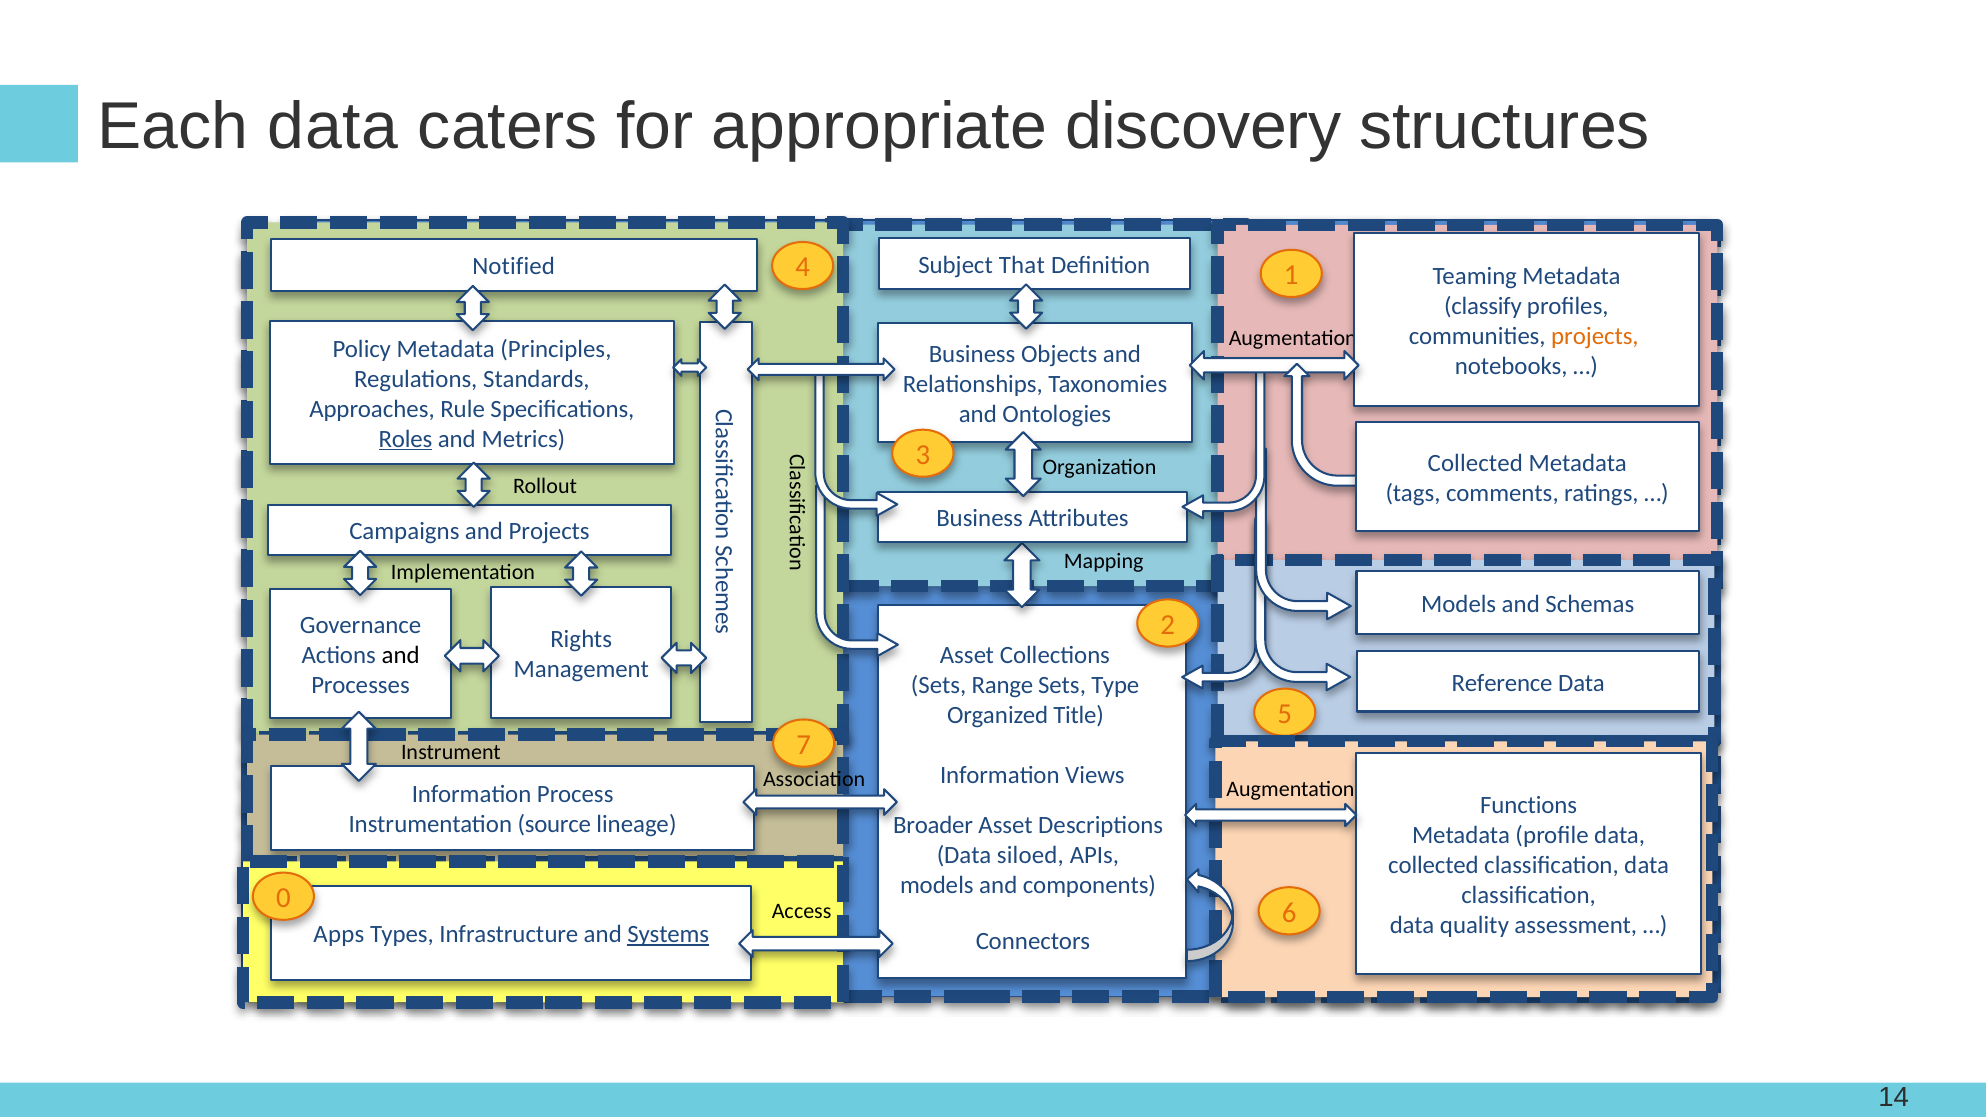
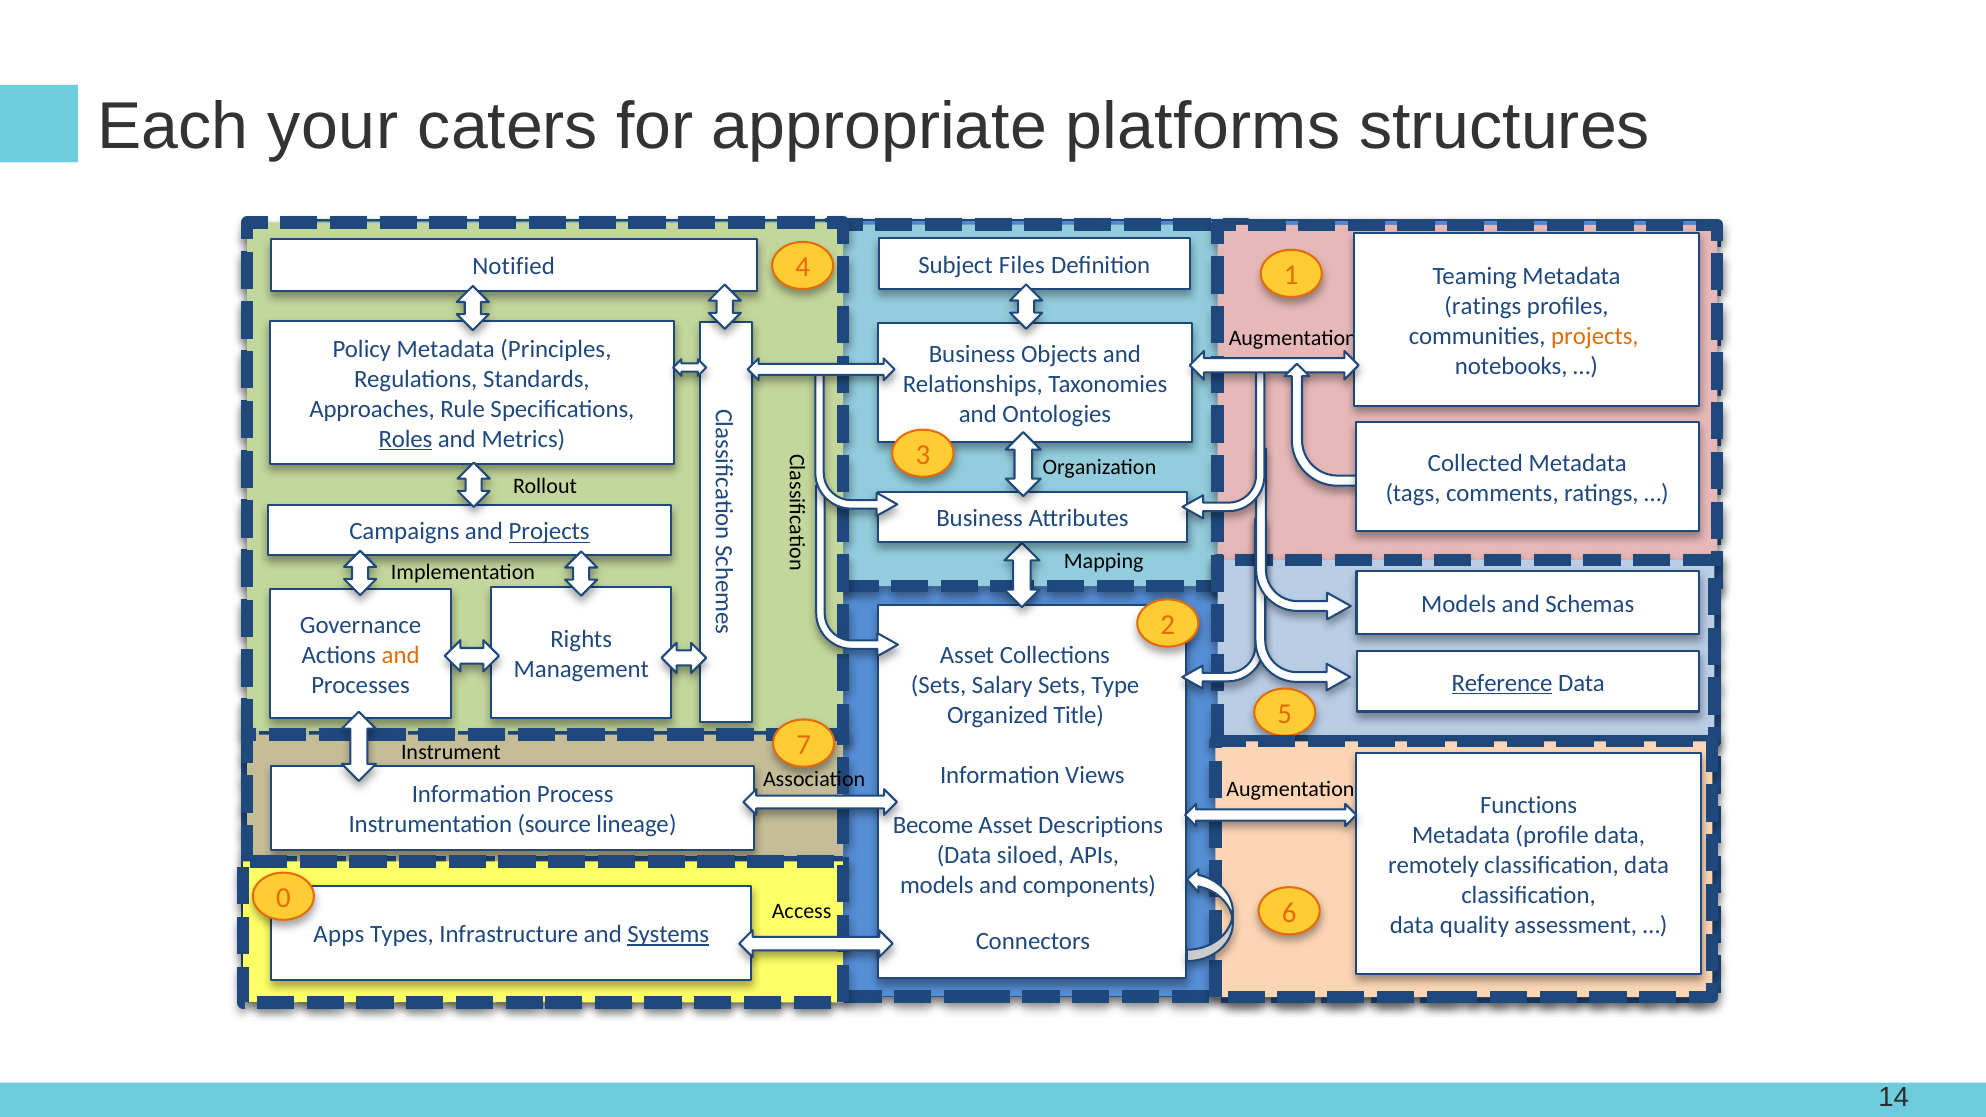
Each data: data -> your
discovery: discovery -> platforms
That: That -> Files
classify at (1483, 306): classify -> ratings
Projects at (549, 532) underline: none -> present
and at (401, 656) colour: black -> orange
Reference underline: none -> present
Range: Range -> Salary
Broader: Broader -> Become
collected at (1433, 865): collected -> remotely
